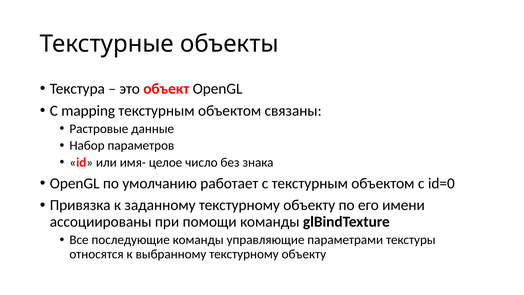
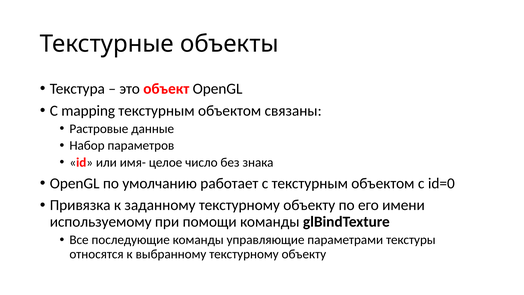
ассоциированы: ассоциированы -> используемому
